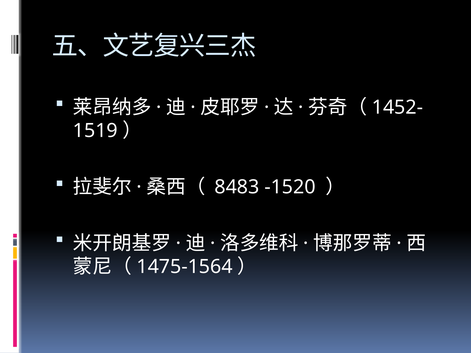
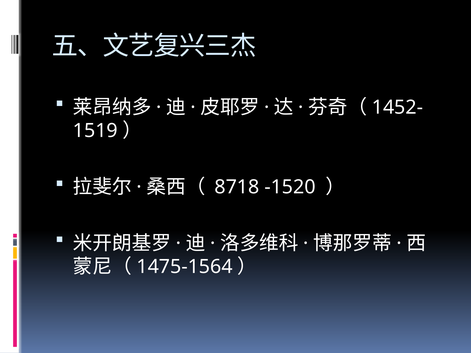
8483: 8483 -> 8718
